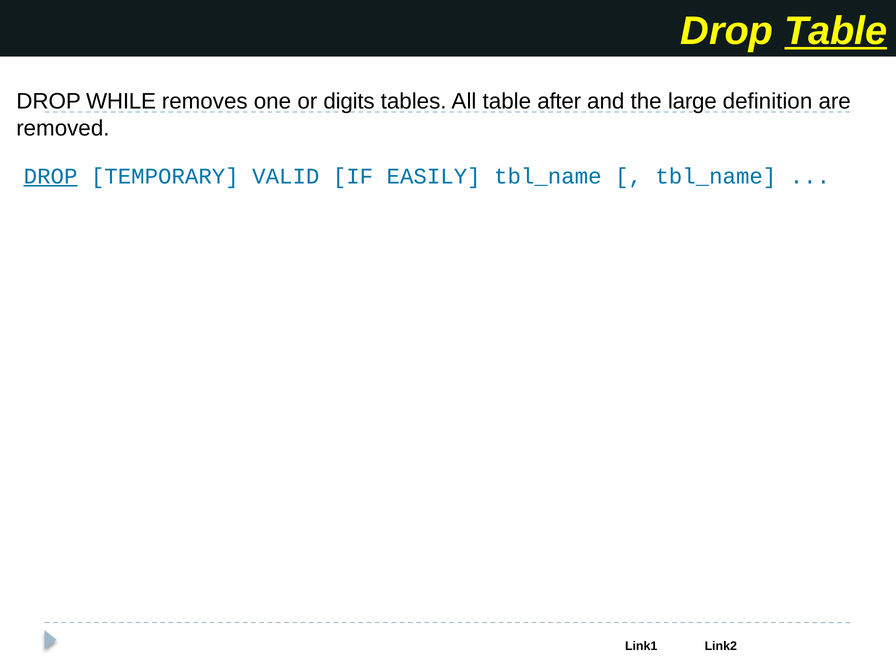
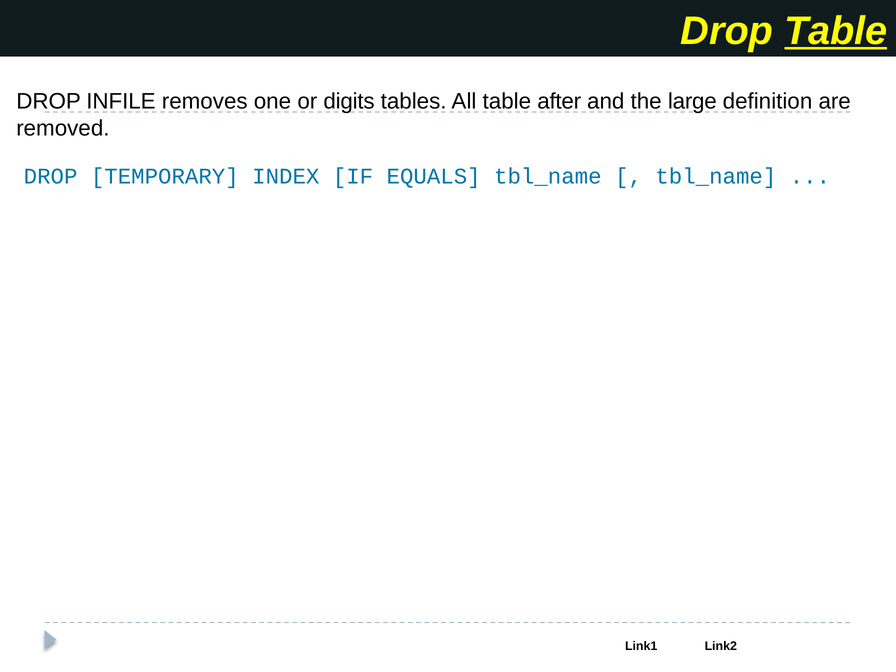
WHILE: WHILE -> INFILE
DROP at (51, 176) underline: present -> none
TEMPORARY VALID: VALID -> INDEX
EASILY: EASILY -> EQUALS
